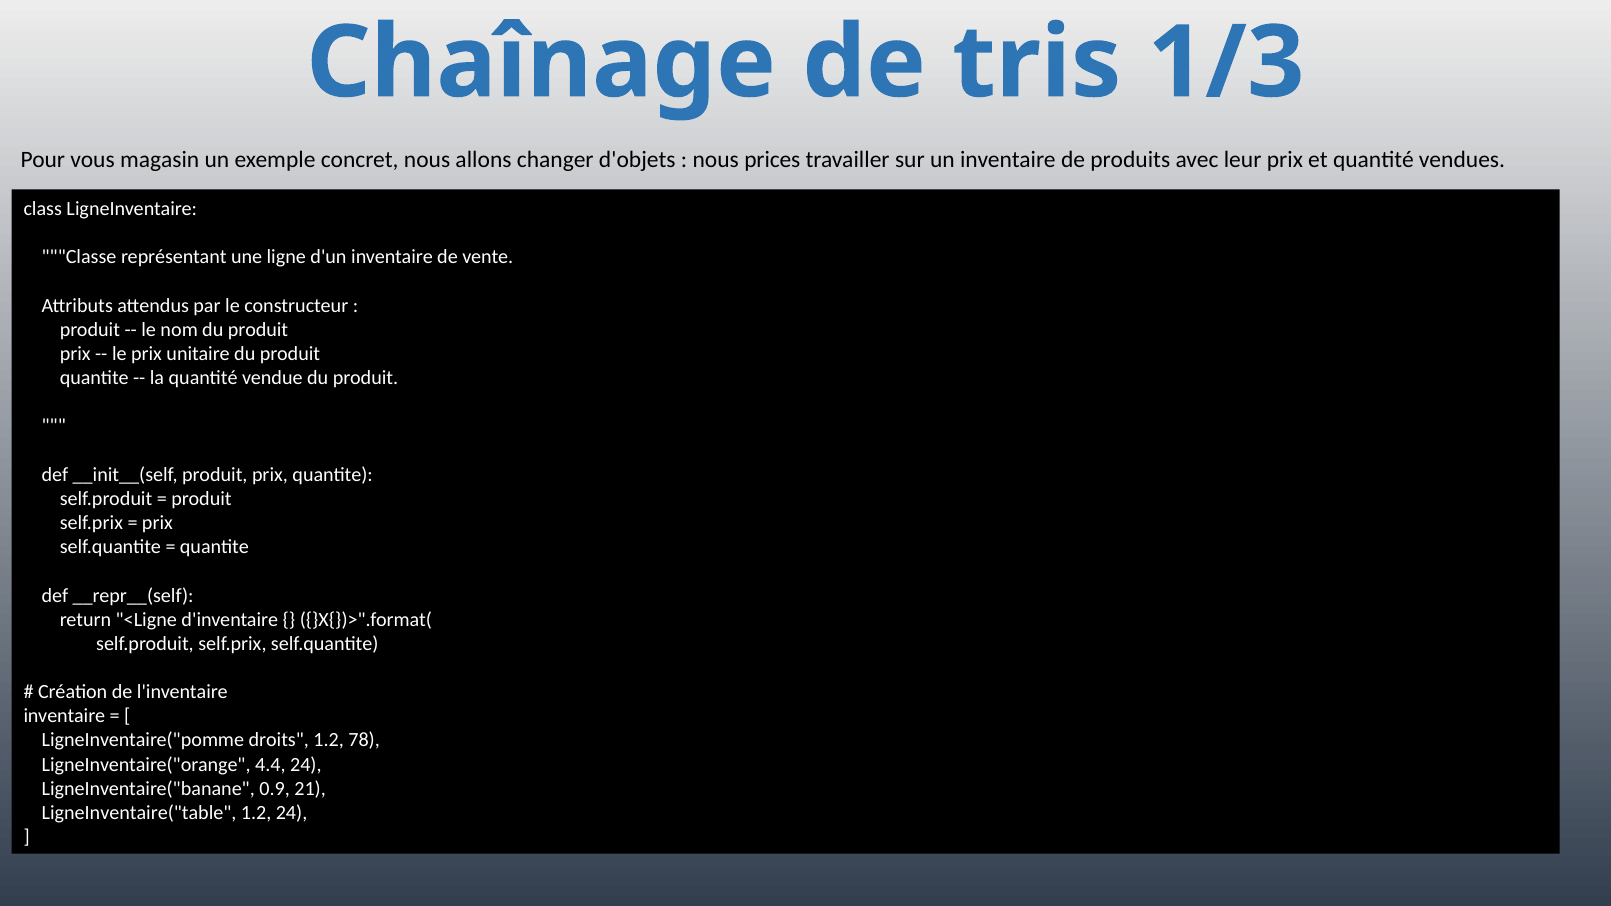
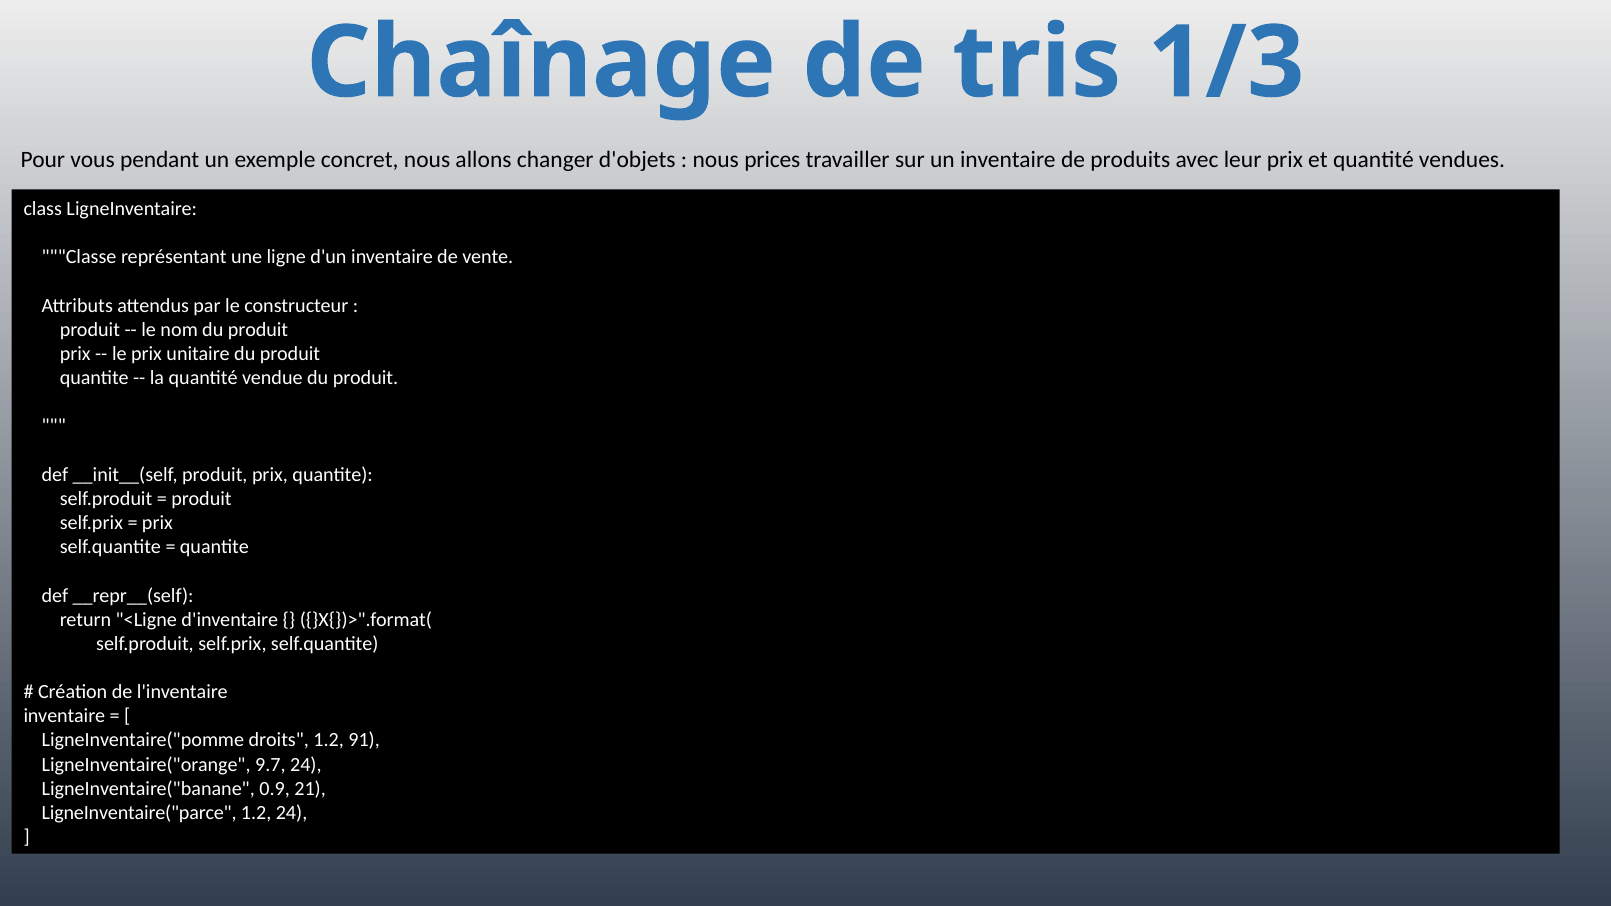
magasin: magasin -> pendant
78: 78 -> 91
4.4: 4.4 -> 9.7
LigneInventaire("table: LigneInventaire("table -> LigneInventaire("parce
